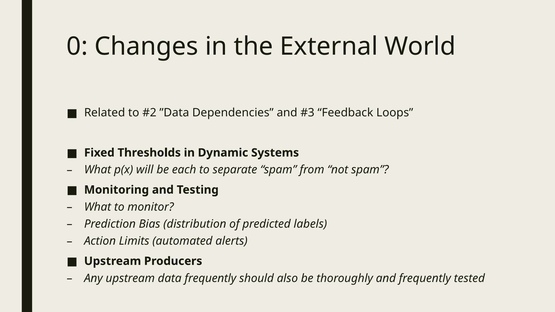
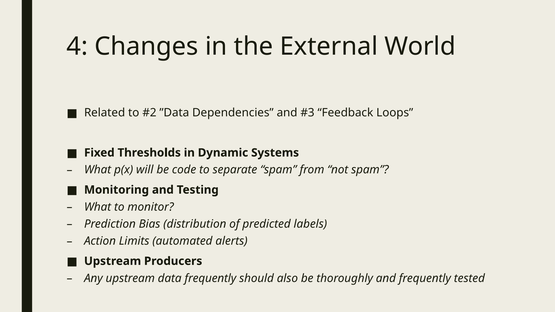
0: 0 -> 4
each: each -> code
